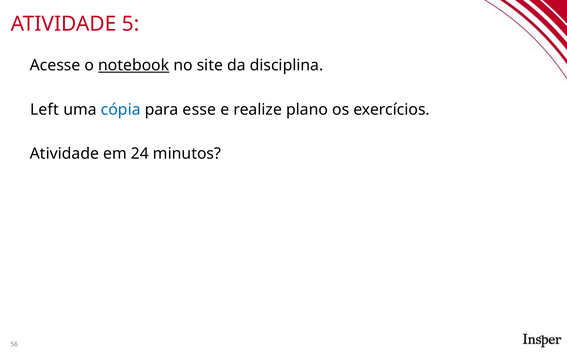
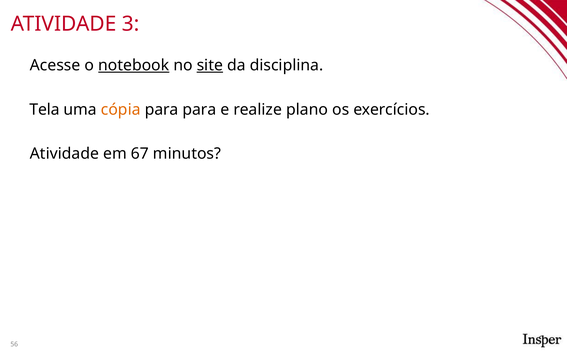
5: 5 -> 3
site underline: none -> present
Left: Left -> Tela
cópia colour: blue -> orange
para esse: esse -> para
24: 24 -> 67
